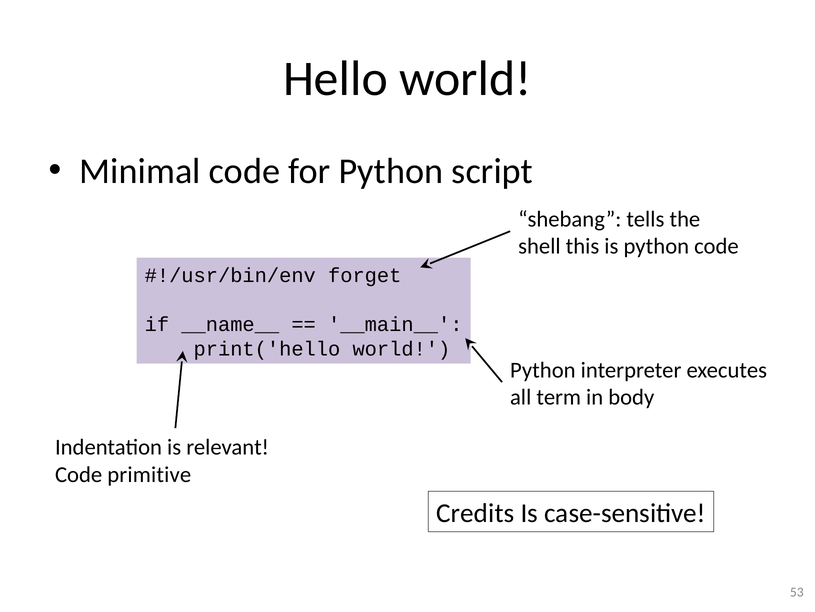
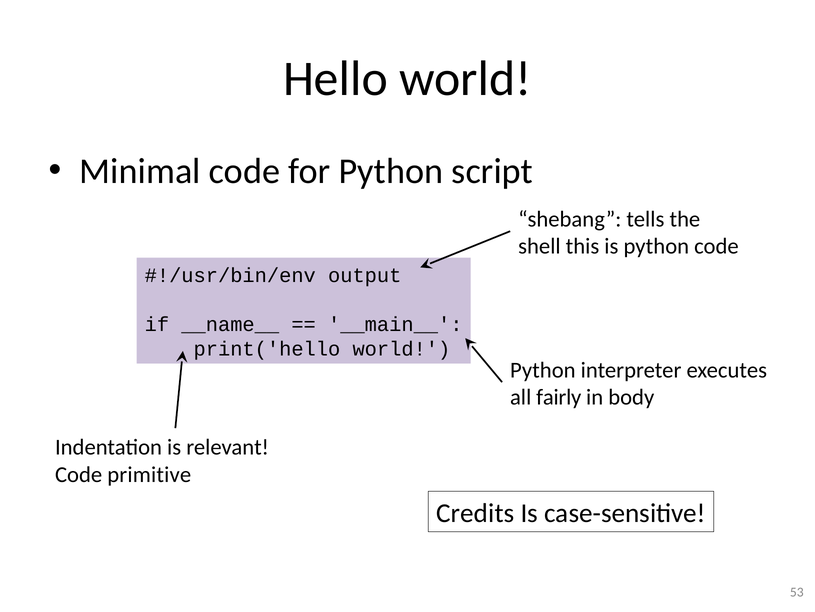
forget: forget -> output
term: term -> fairly
